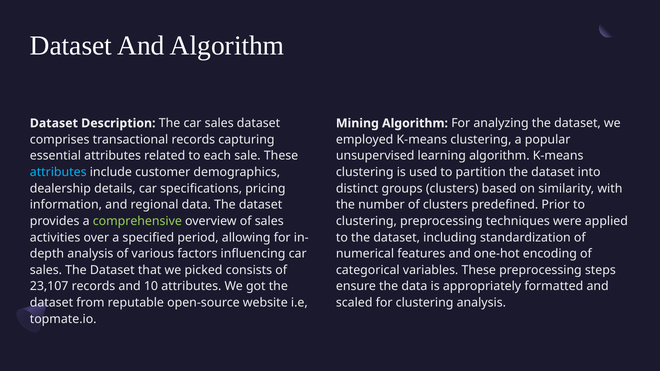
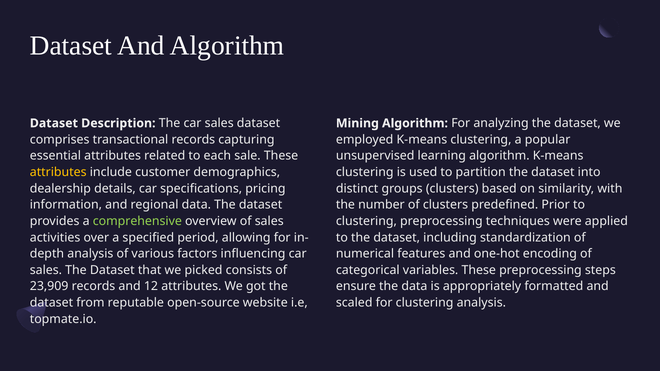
attributes at (58, 172) colour: light blue -> yellow
23,107: 23,107 -> 23,909
10: 10 -> 12
